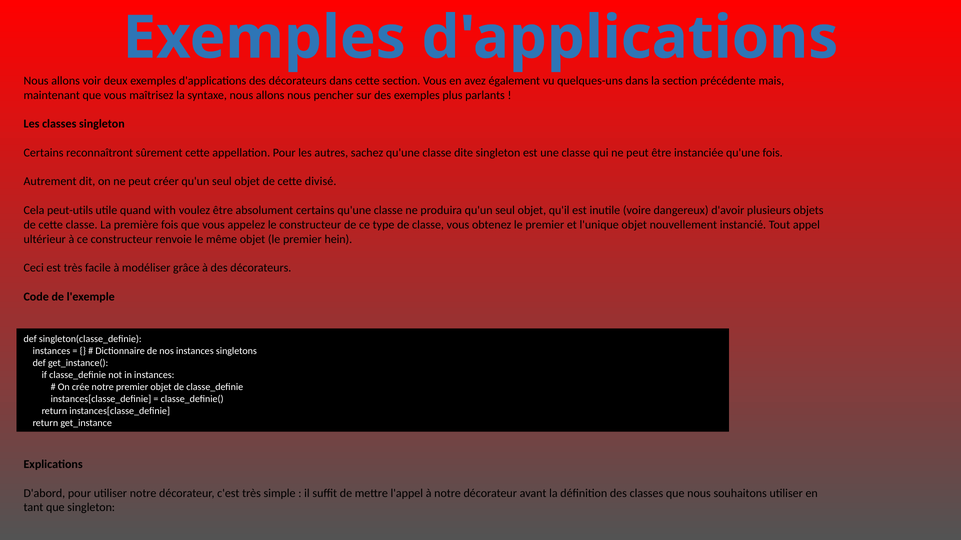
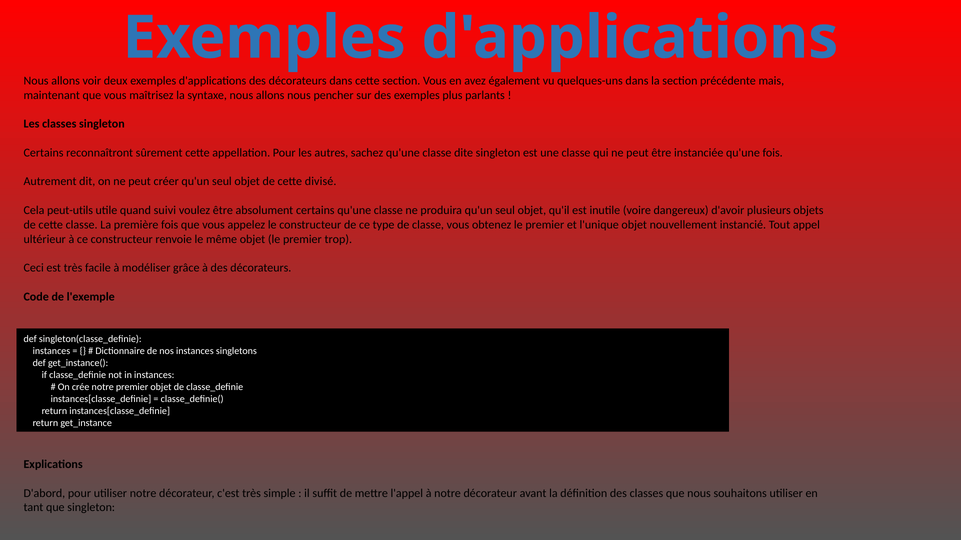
with: with -> suivi
hein: hein -> trop
